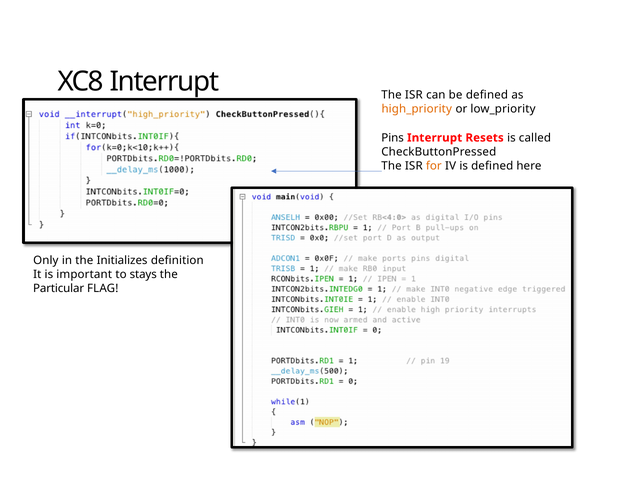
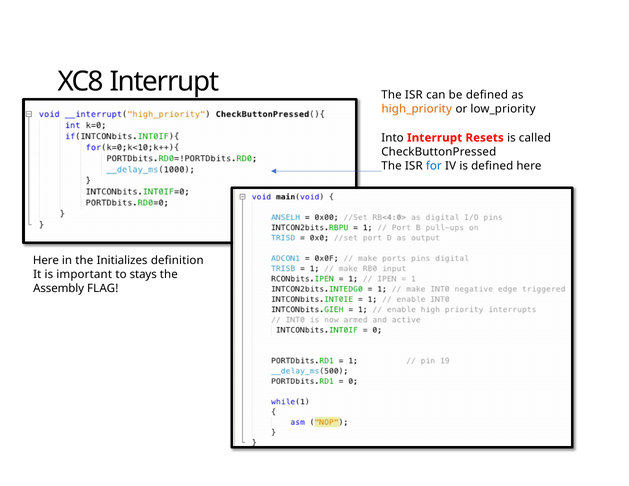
Pins: Pins -> Into
for colour: orange -> blue
Only at (46, 260): Only -> Here
Particular: Particular -> Assembly
